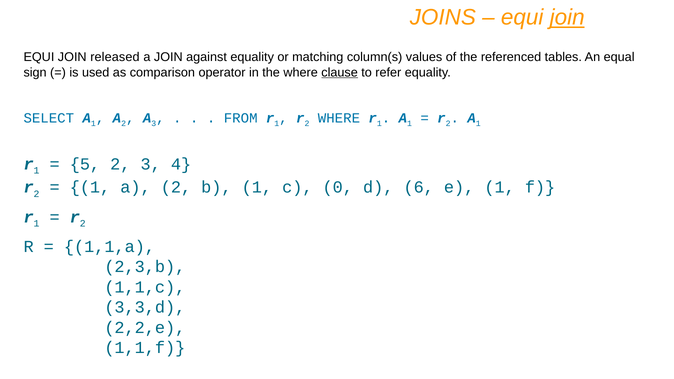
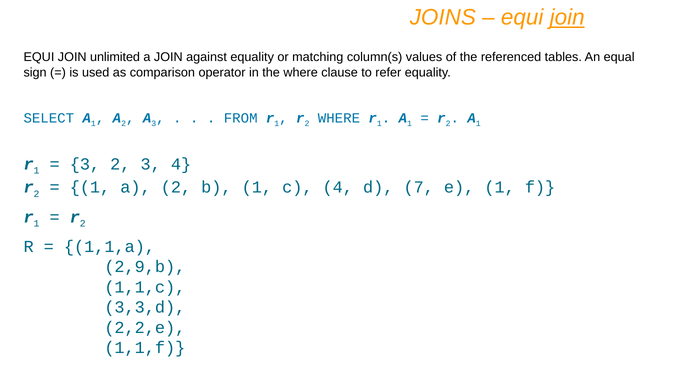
released: released -> unlimited
clause underline: present -> none
5 at (85, 164): 5 -> 3
c 0: 0 -> 4
6: 6 -> 7
2,3,b: 2,3,b -> 2,9,b
